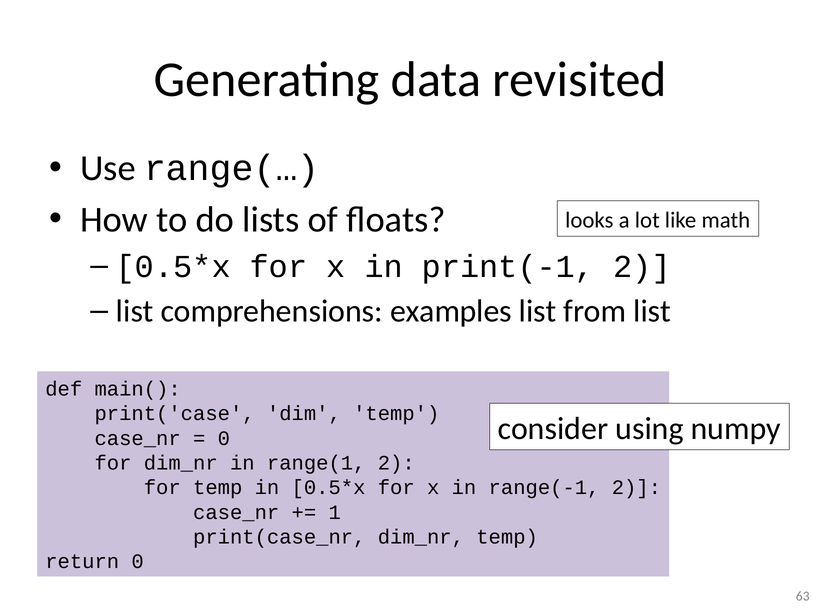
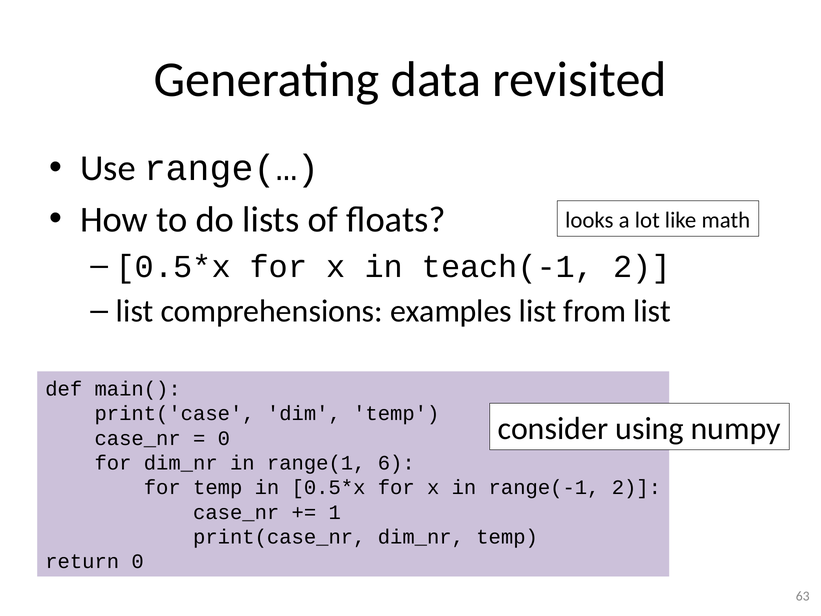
print(-1: print(-1 -> teach(-1
range(1 2: 2 -> 6
